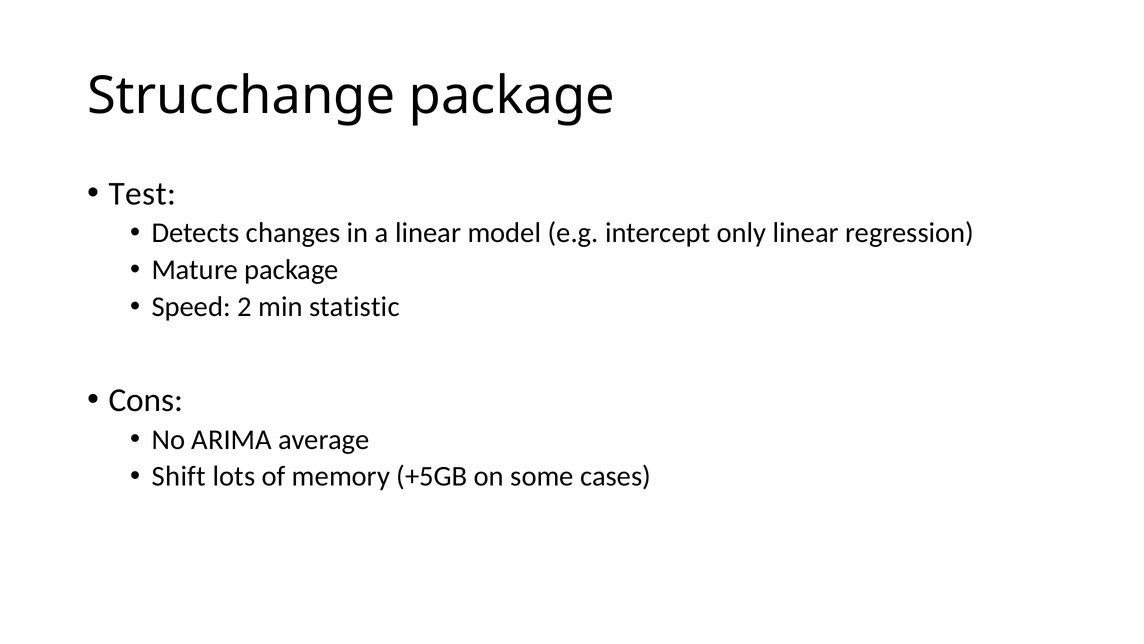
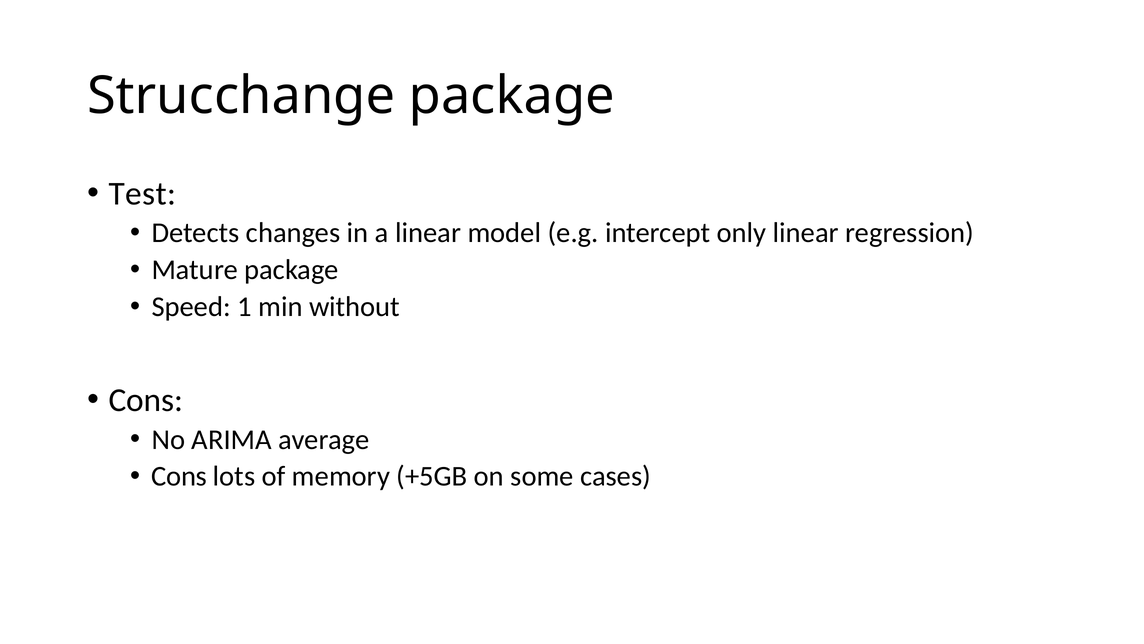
2: 2 -> 1
statistic: statistic -> without
Shift at (179, 476): Shift -> Cons
